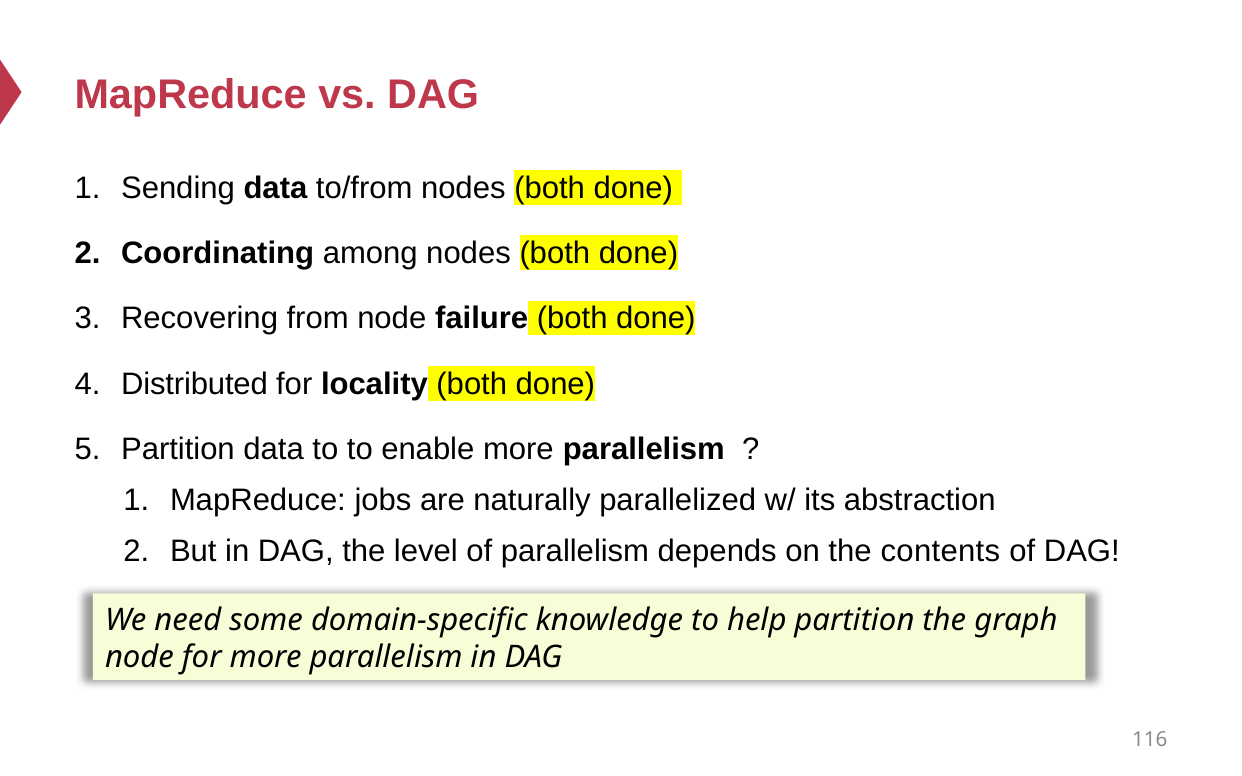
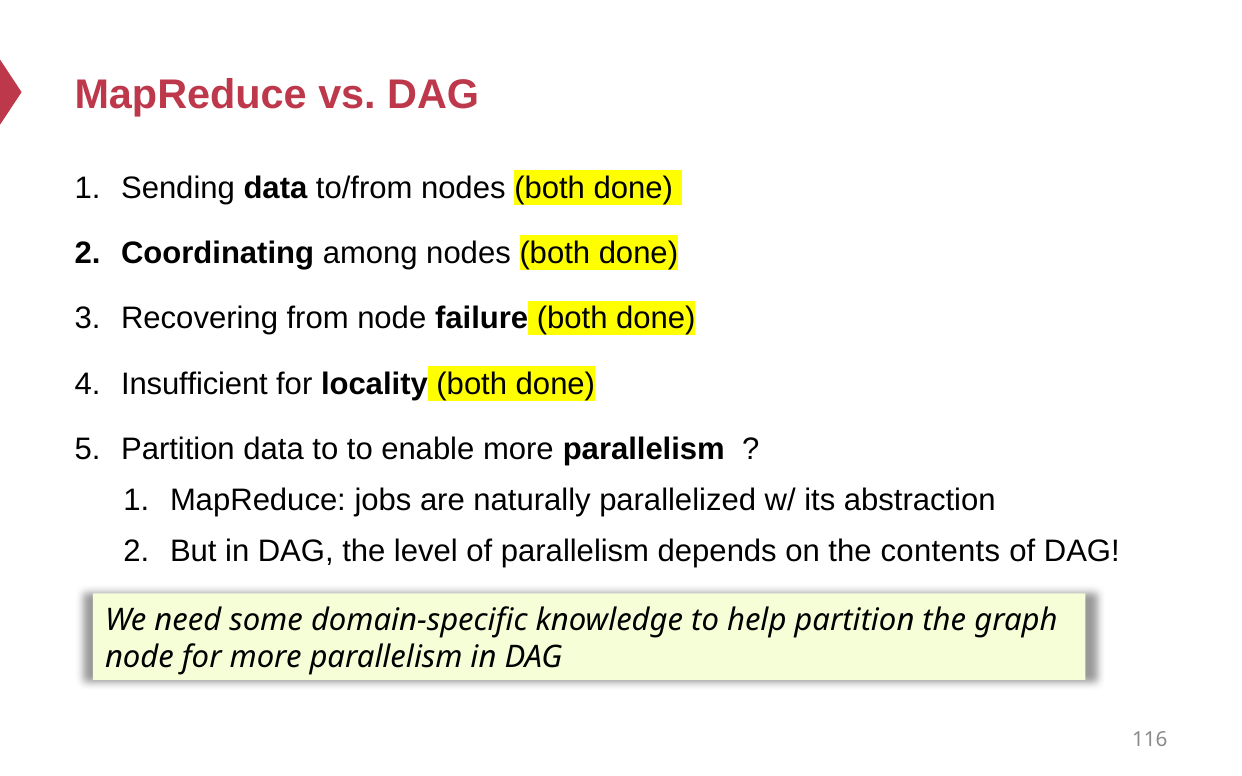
Distributed: Distributed -> Insufficient
